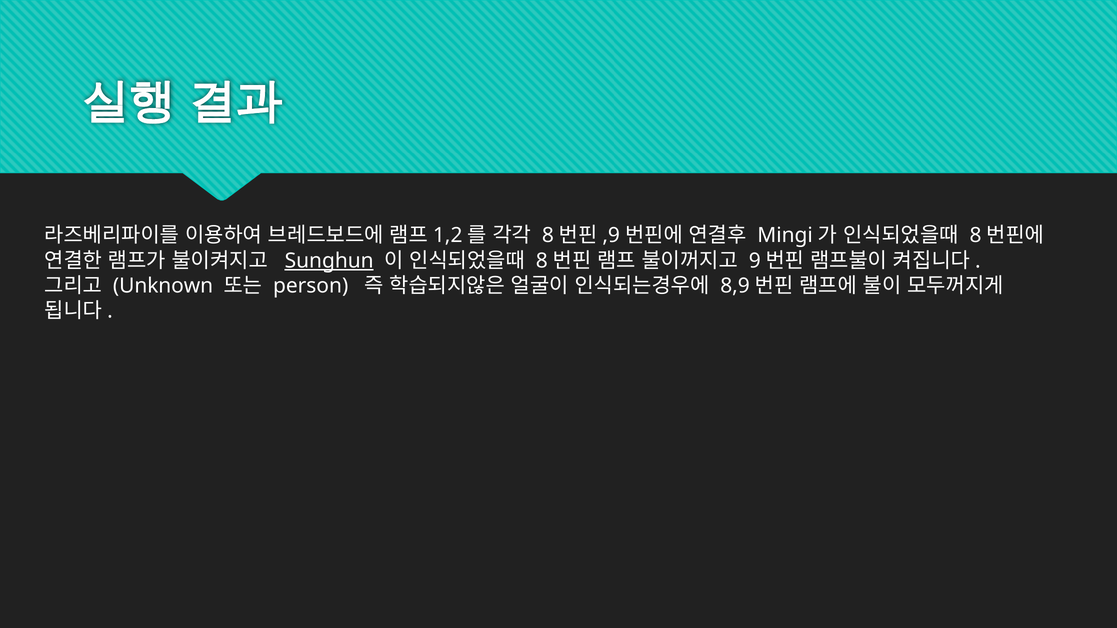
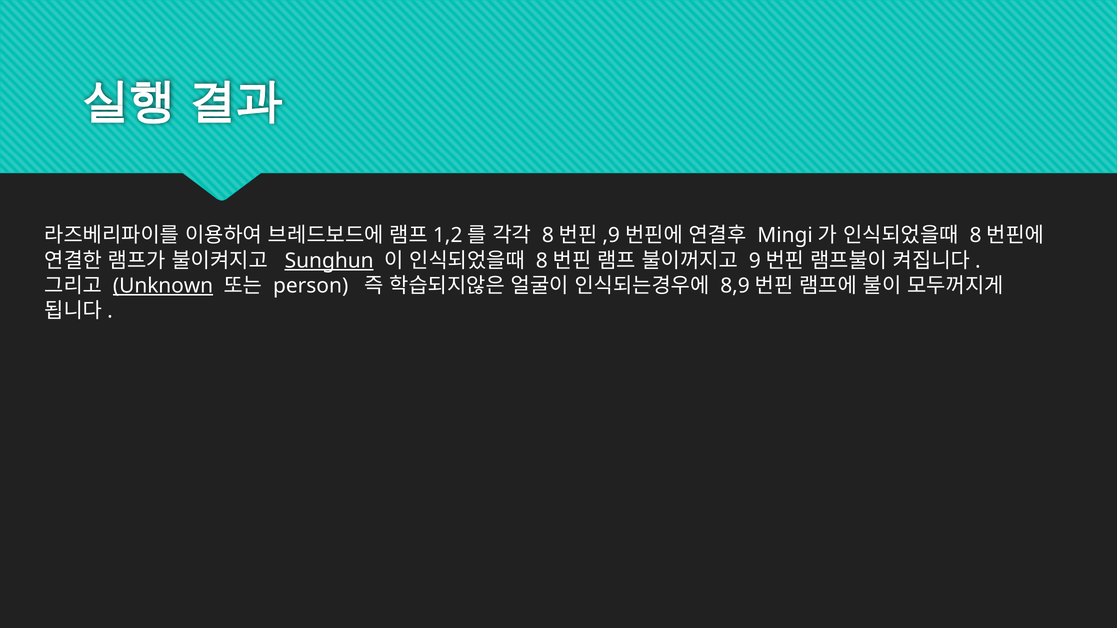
Unknown underline: none -> present
